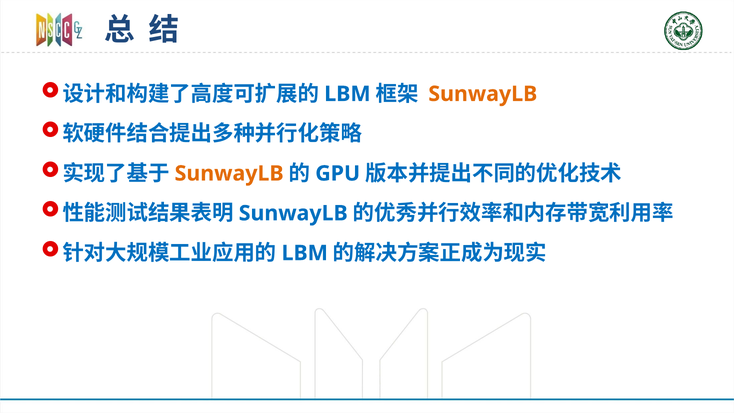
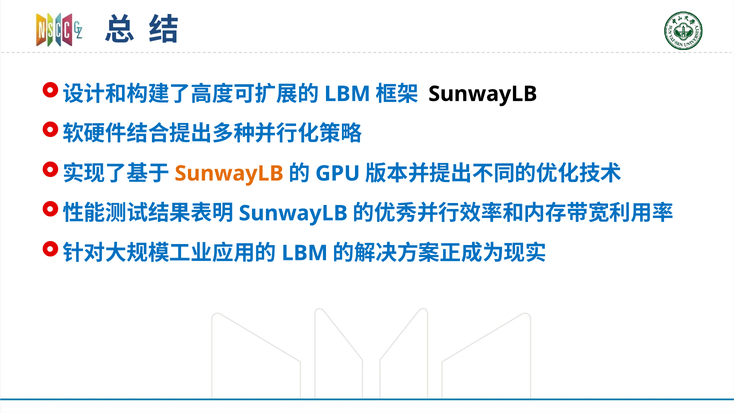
SunwayLB at (483, 94) colour: orange -> black
